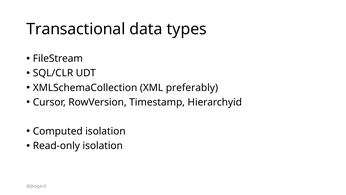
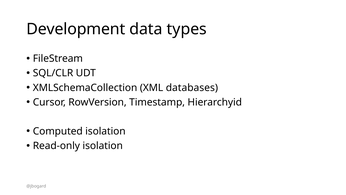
Transactional: Transactional -> Development
preferably: preferably -> databases
